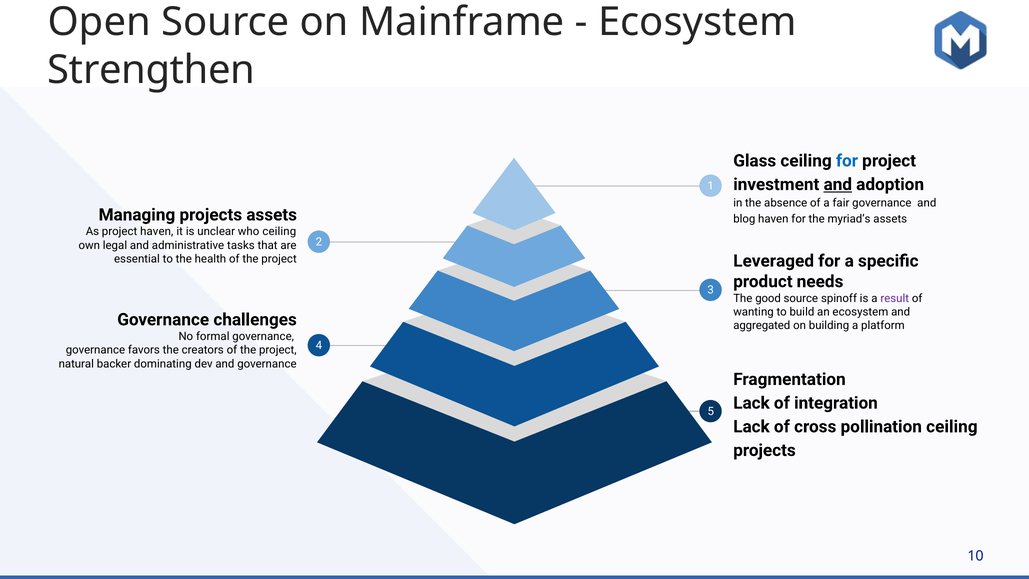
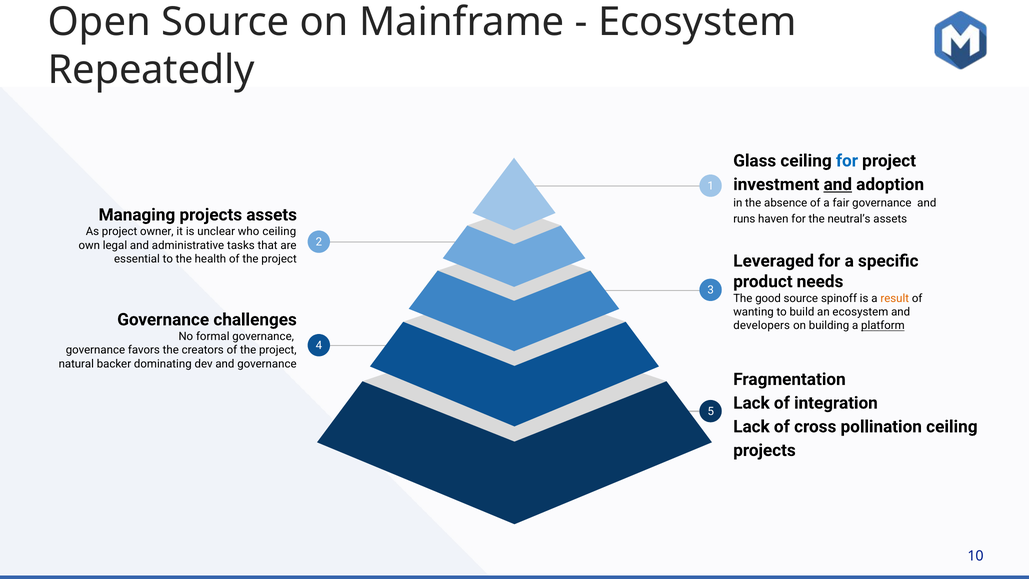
Strengthen: Strengthen -> Repeatedly
blog: blog -> runs
myriad’s: myriad’s -> neutral’s
project haven: haven -> owner
result colour: purple -> orange
aggregated: aggregated -> developers
platform underline: none -> present
